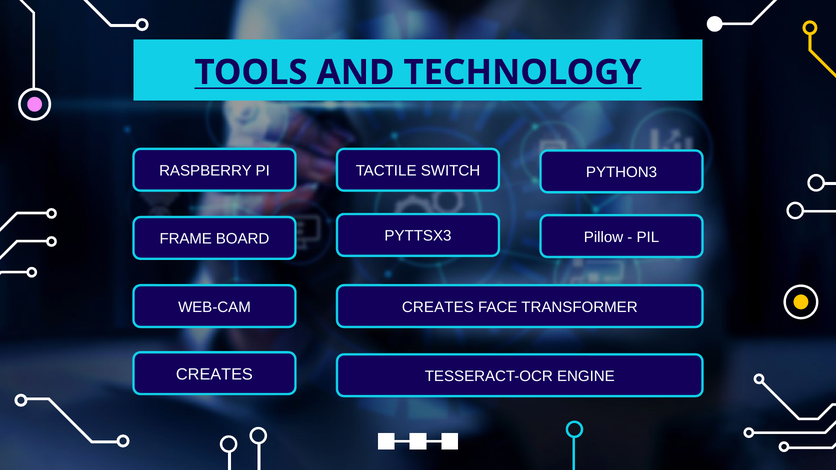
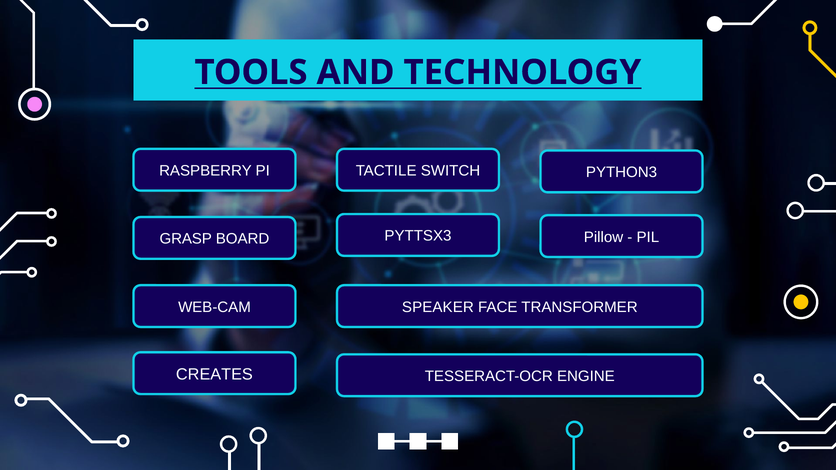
FRAME: FRAME -> GRASP
CREATES at (438, 307): CREATES -> SPEAKER
